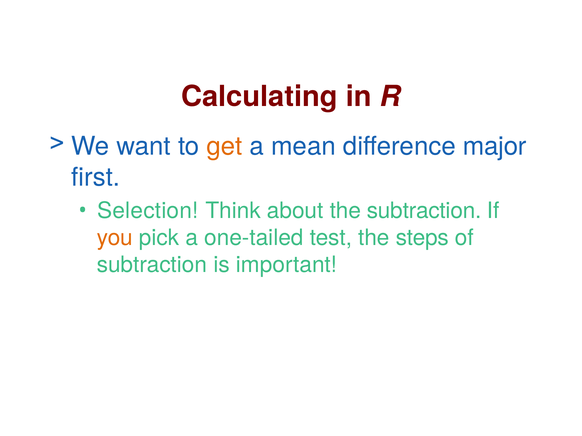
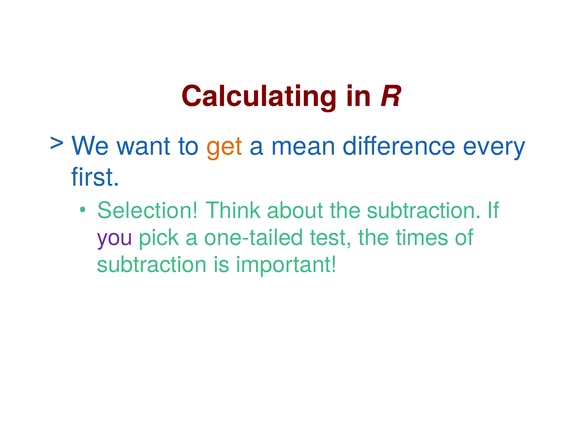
major: major -> every
you colour: orange -> purple
steps: steps -> times
